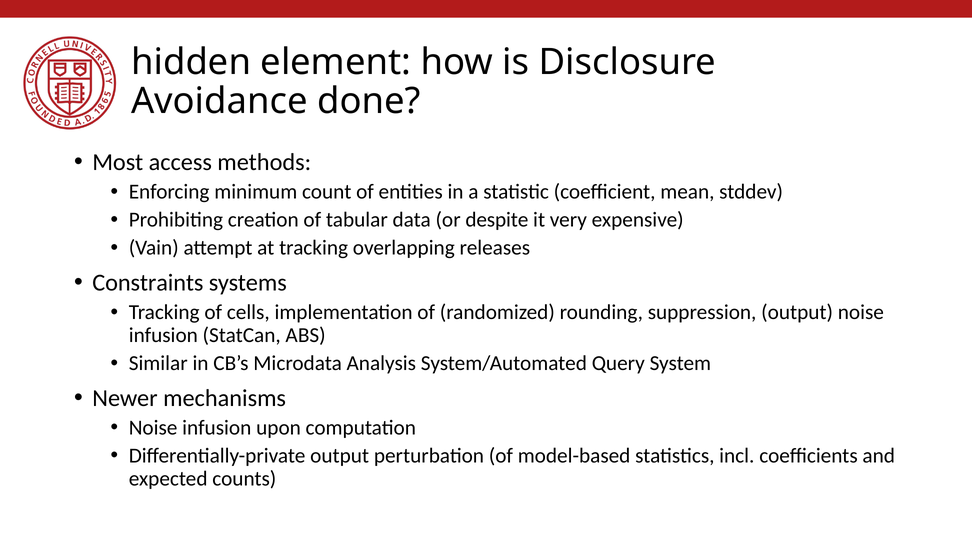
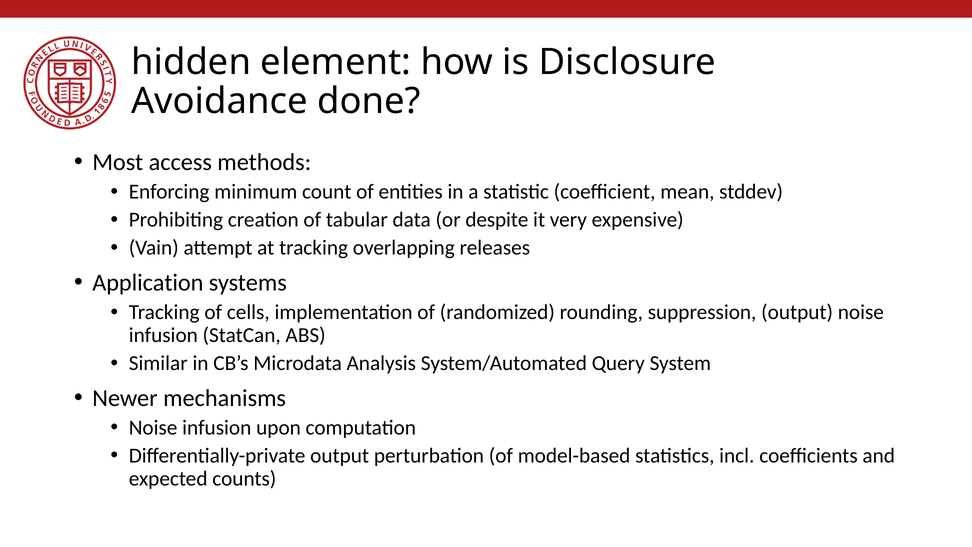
Constraints: Constraints -> Application
